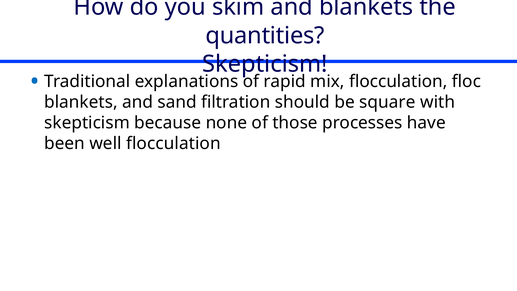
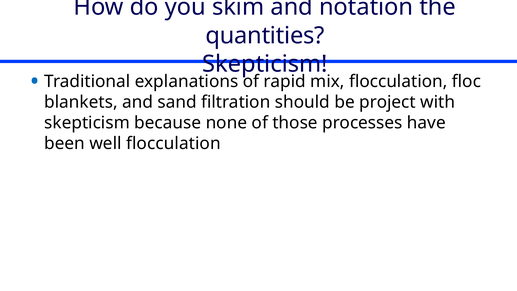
and blankets: blankets -> notation
square: square -> project
